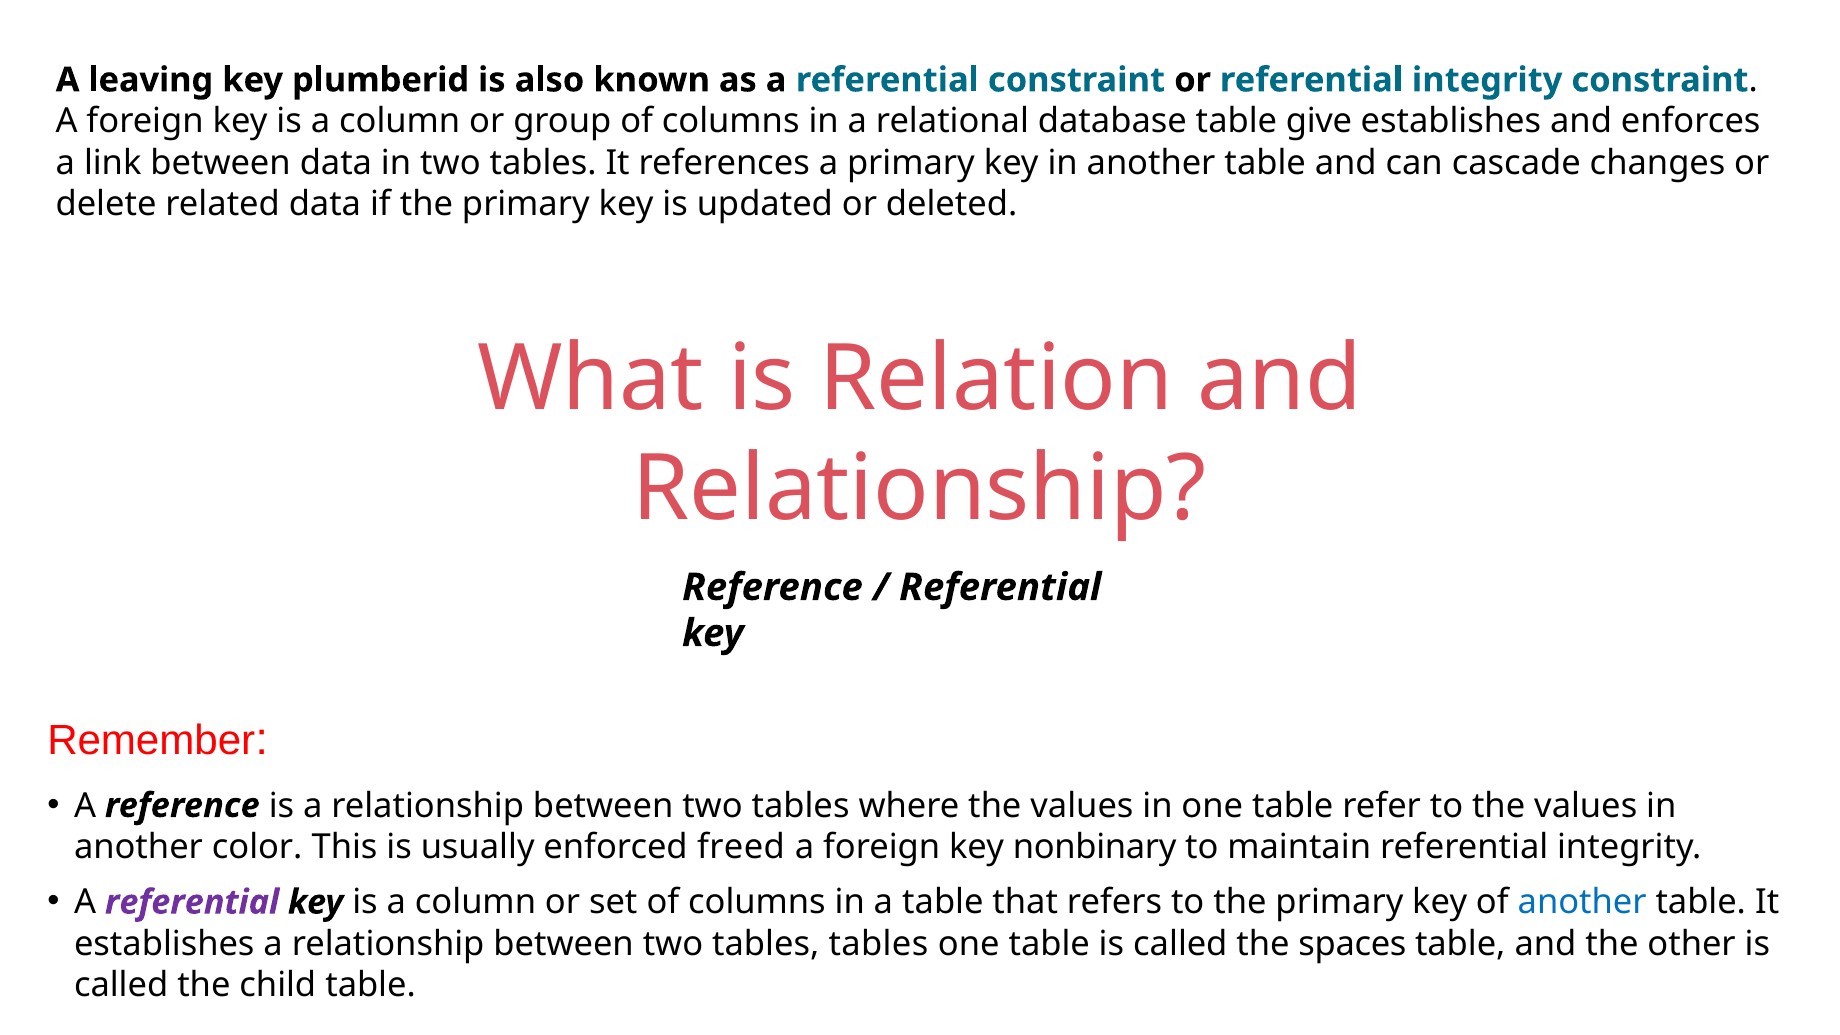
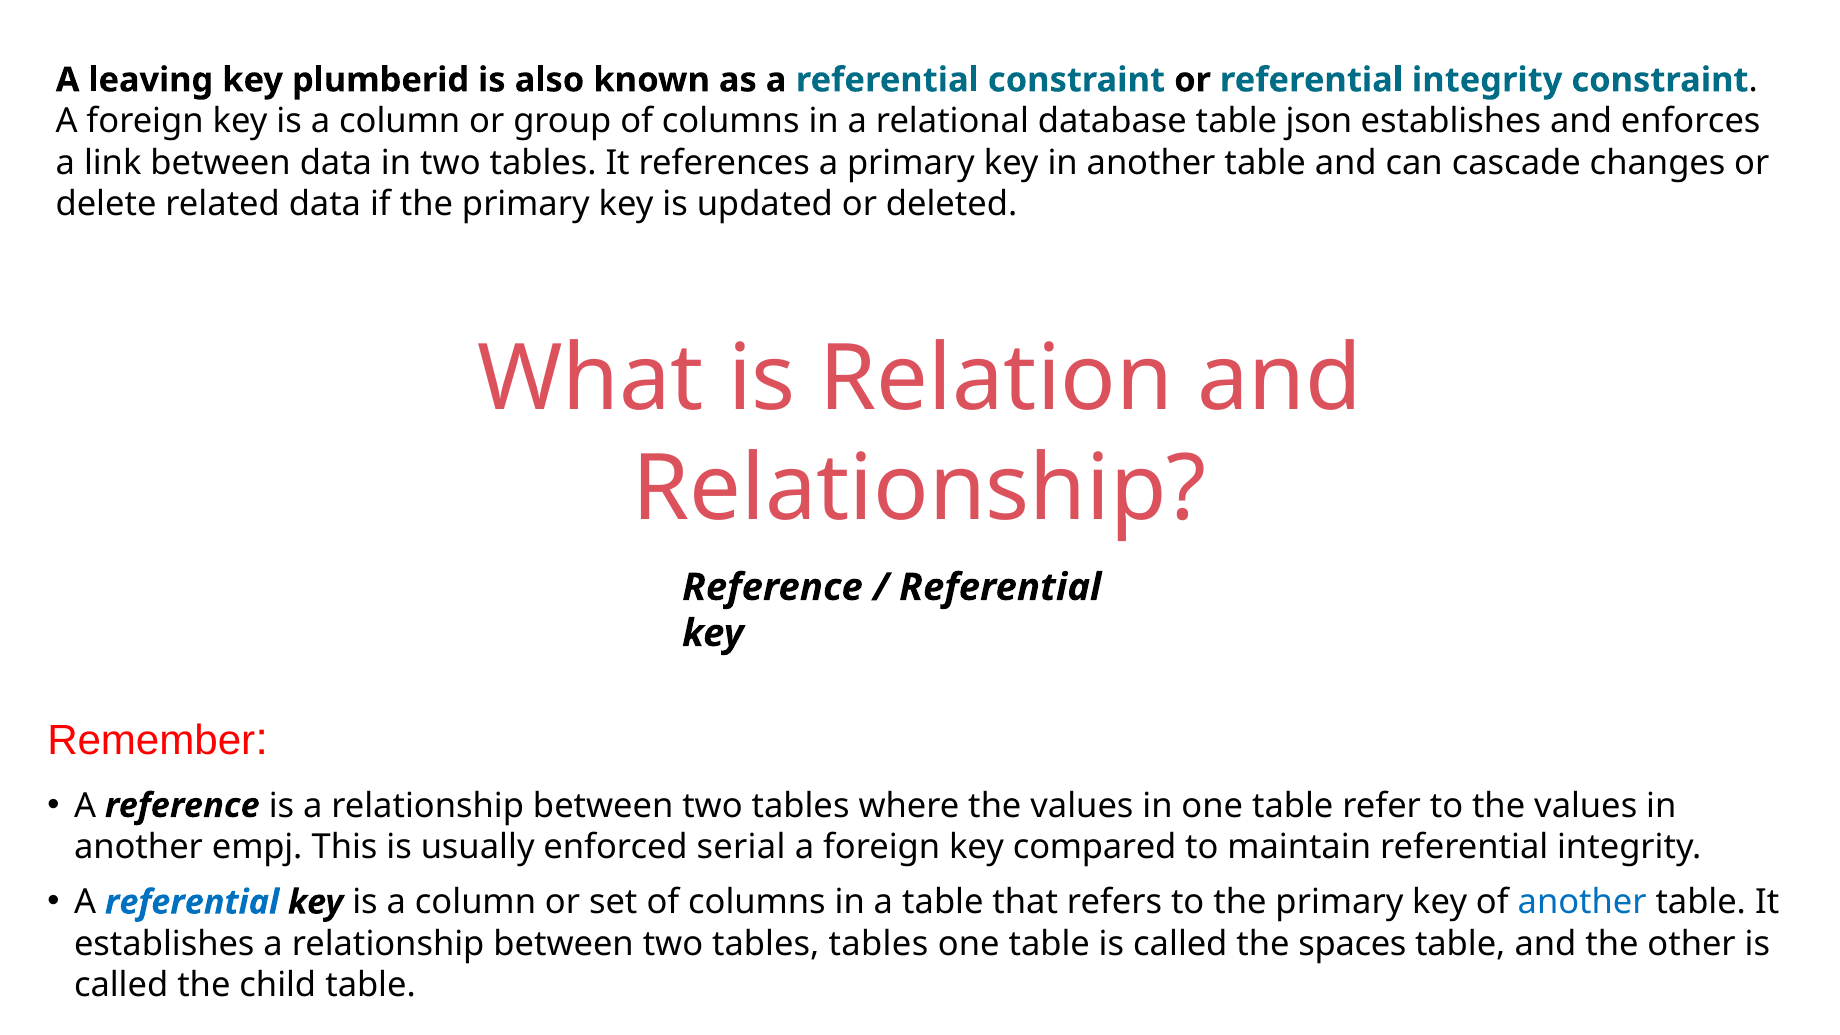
give: give -> json
color: color -> empj
freed: freed -> serial
nonbinary: nonbinary -> compared
referential at (192, 902) colour: purple -> blue
